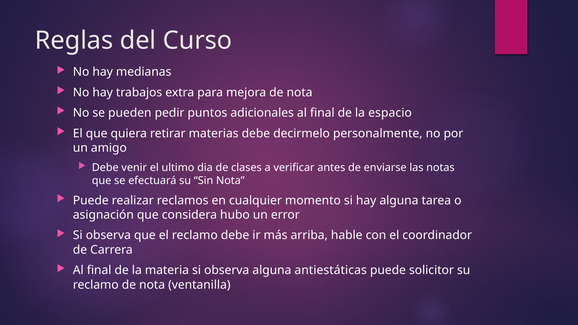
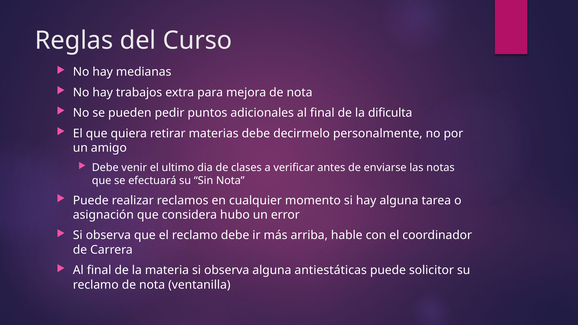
espacio: espacio -> dificulta
